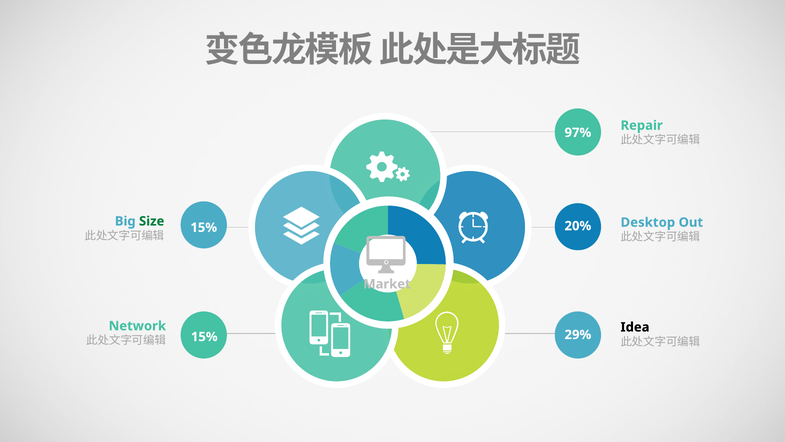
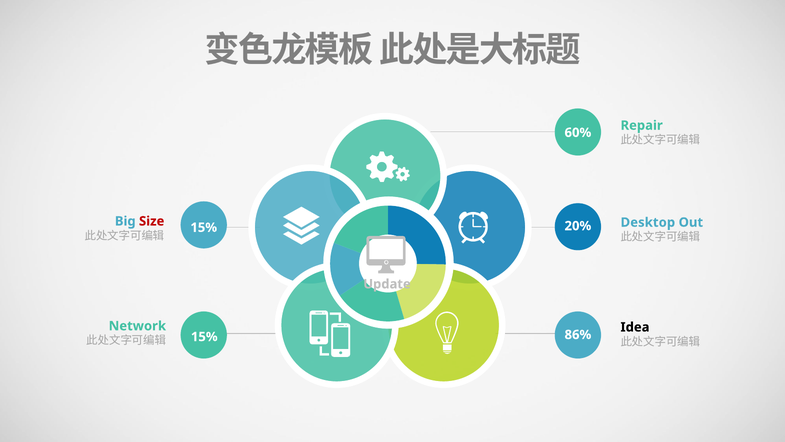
97%: 97% -> 60%
Size colour: green -> red
Market: Market -> Update
29%: 29% -> 86%
